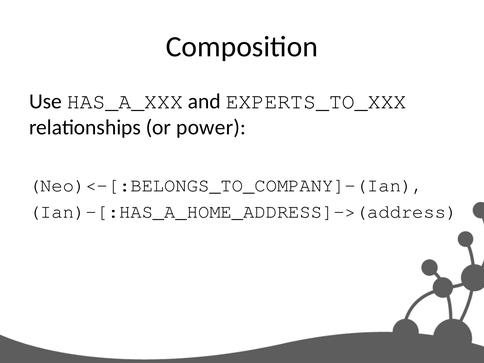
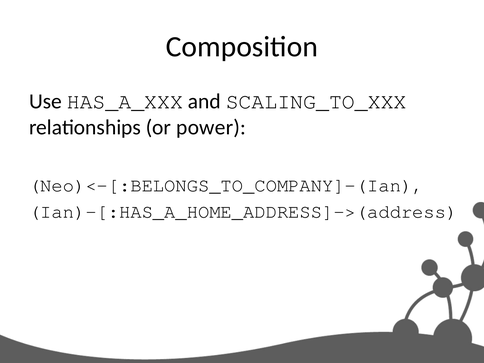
EXPERTS_TO_XXX: EXPERTS_TO_XXX -> SCALING_TO_XXX
